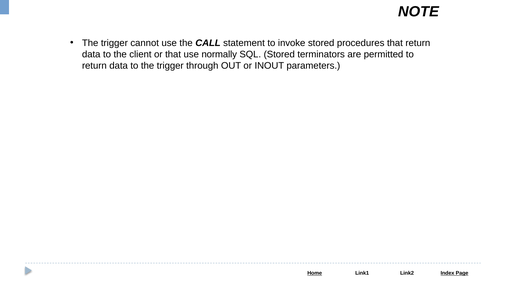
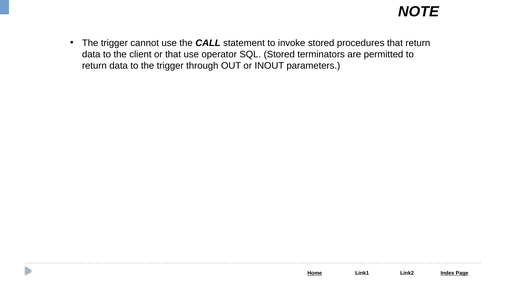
normally: normally -> operator
